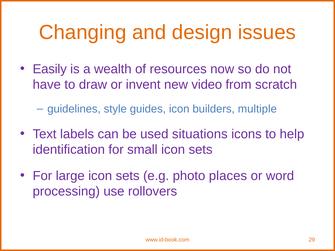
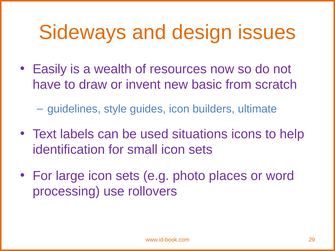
Changing: Changing -> Sideways
video: video -> basic
multiple: multiple -> ultimate
